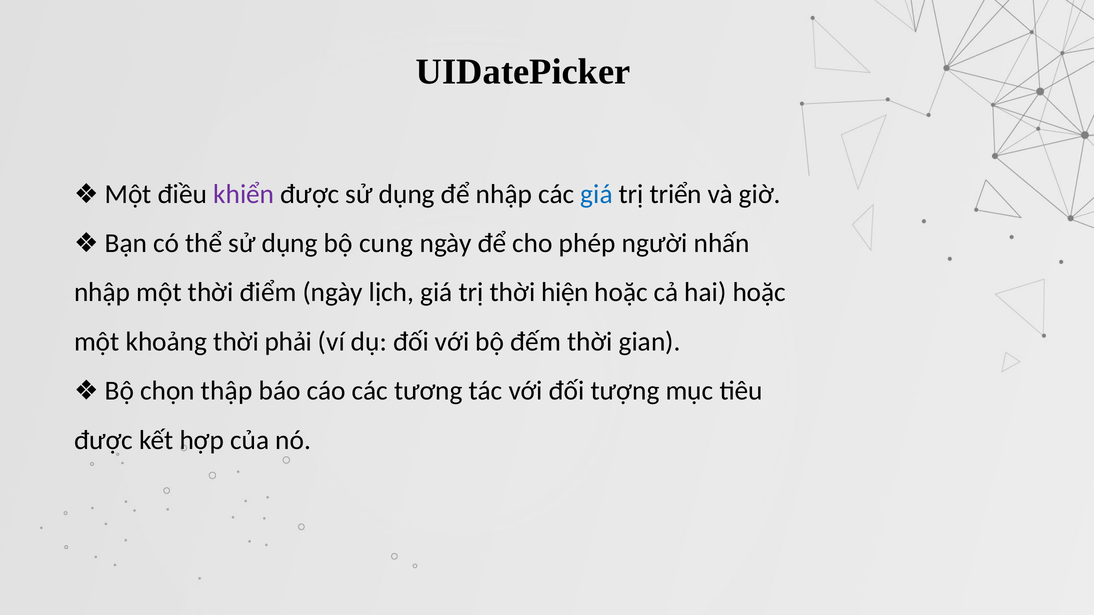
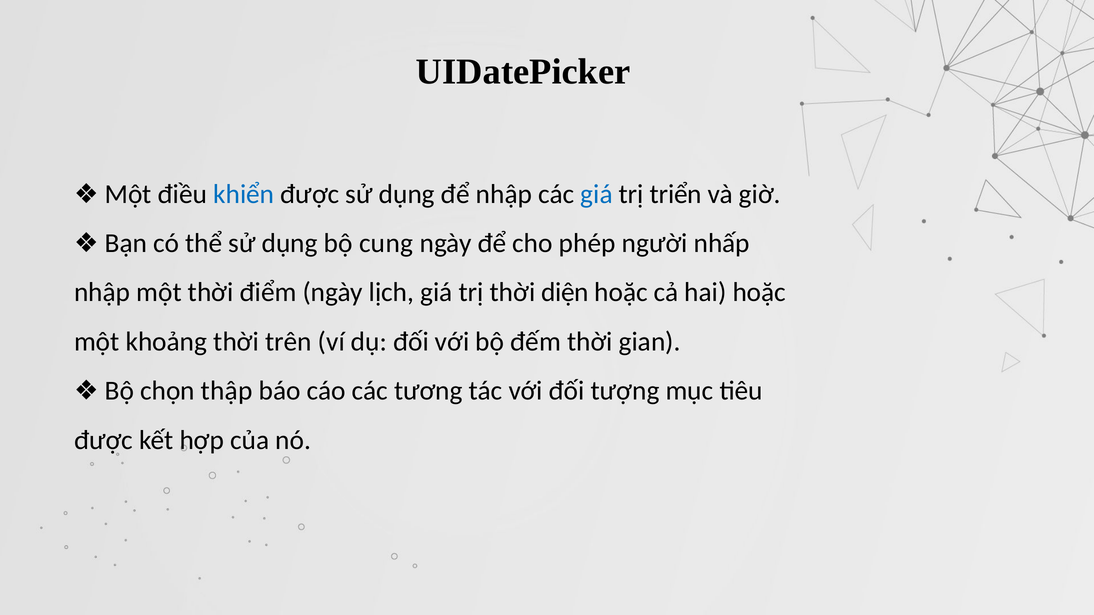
khiển colour: purple -> blue
nhấn: nhấn -> nhấp
hiện: hiện -> diện
phải: phải -> trên
